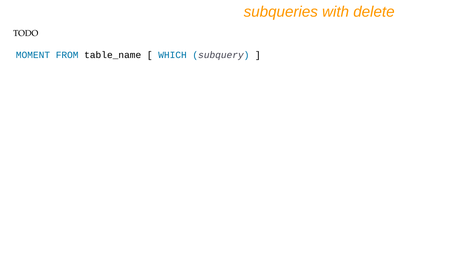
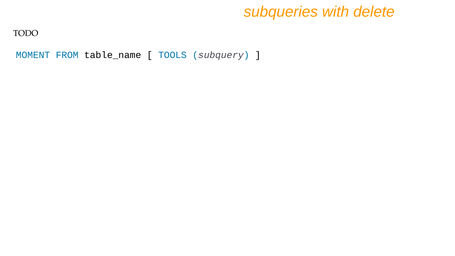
WHICH: WHICH -> TOOLS
